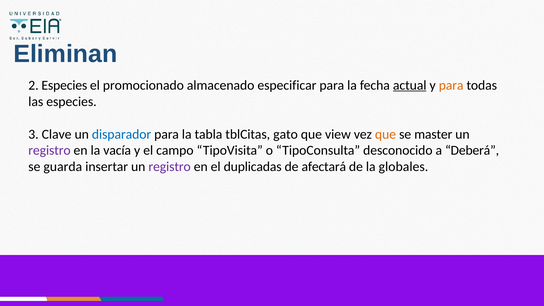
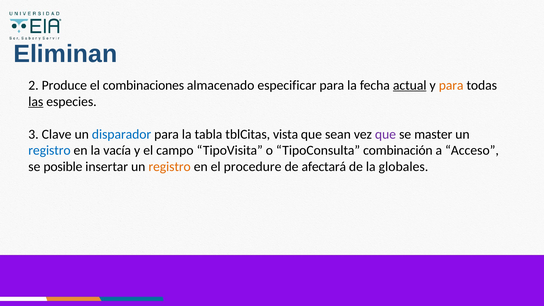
2 Especies: Especies -> Produce
promocionado: promocionado -> combinaciones
las underline: none -> present
gato: gato -> vista
view: view -> sean
que at (385, 134) colour: orange -> purple
registro at (49, 151) colour: purple -> blue
desconocido: desconocido -> combinación
Deberá: Deberá -> Acceso
guarda: guarda -> posible
registro at (170, 167) colour: purple -> orange
duplicadas: duplicadas -> procedure
